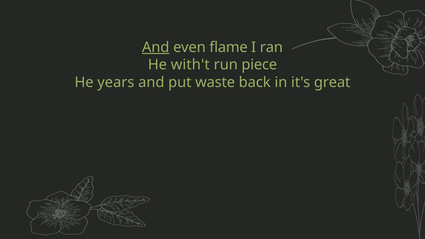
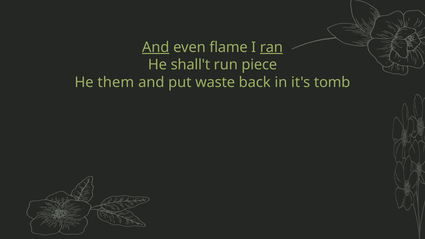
ran underline: none -> present
with't: with't -> shall't
years: years -> them
great: great -> tomb
